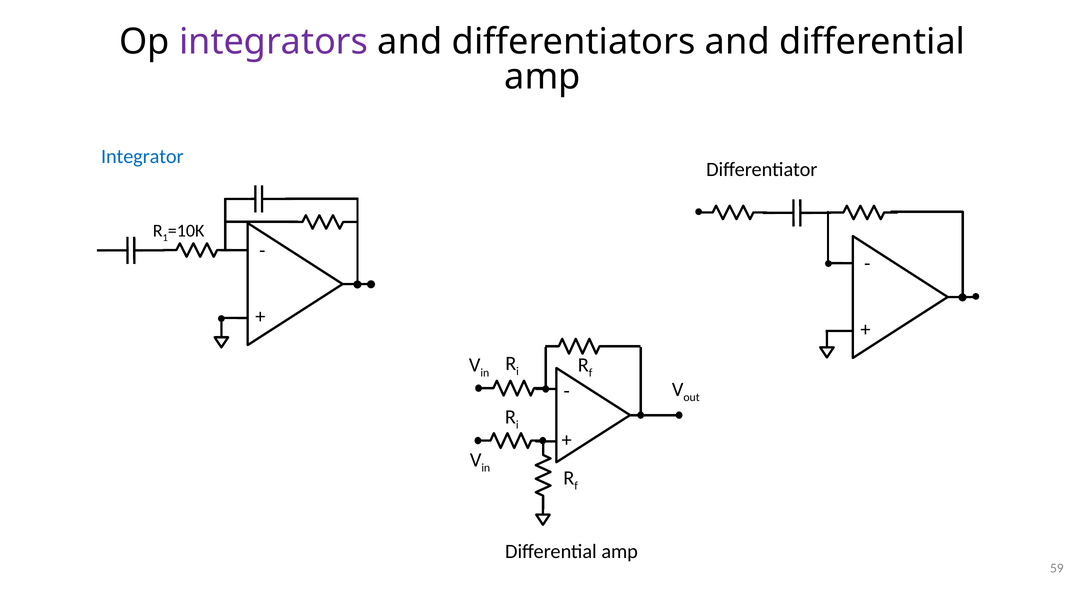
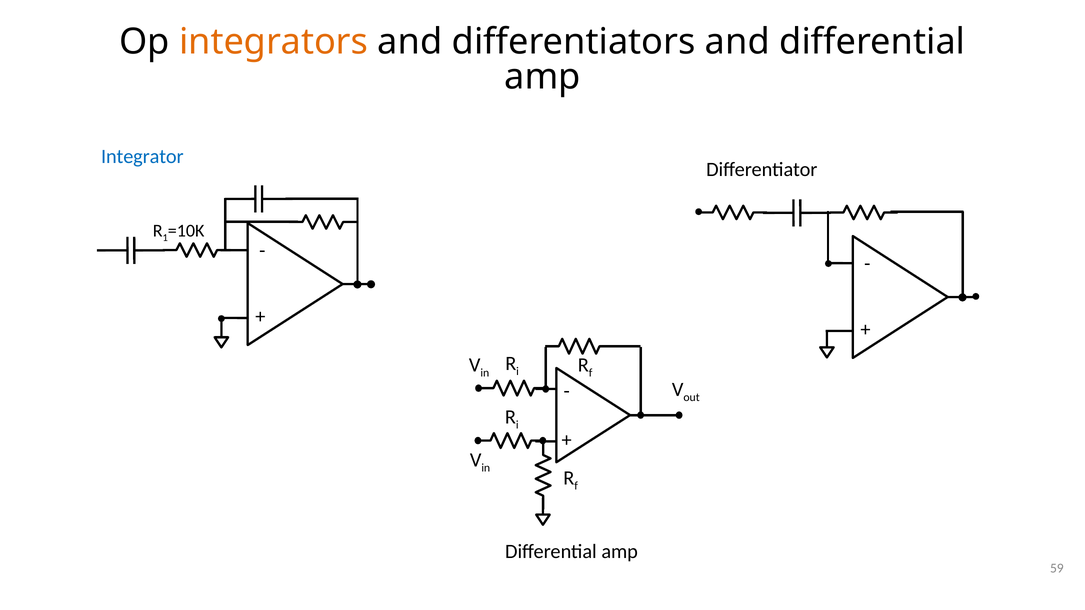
integrators colour: purple -> orange
